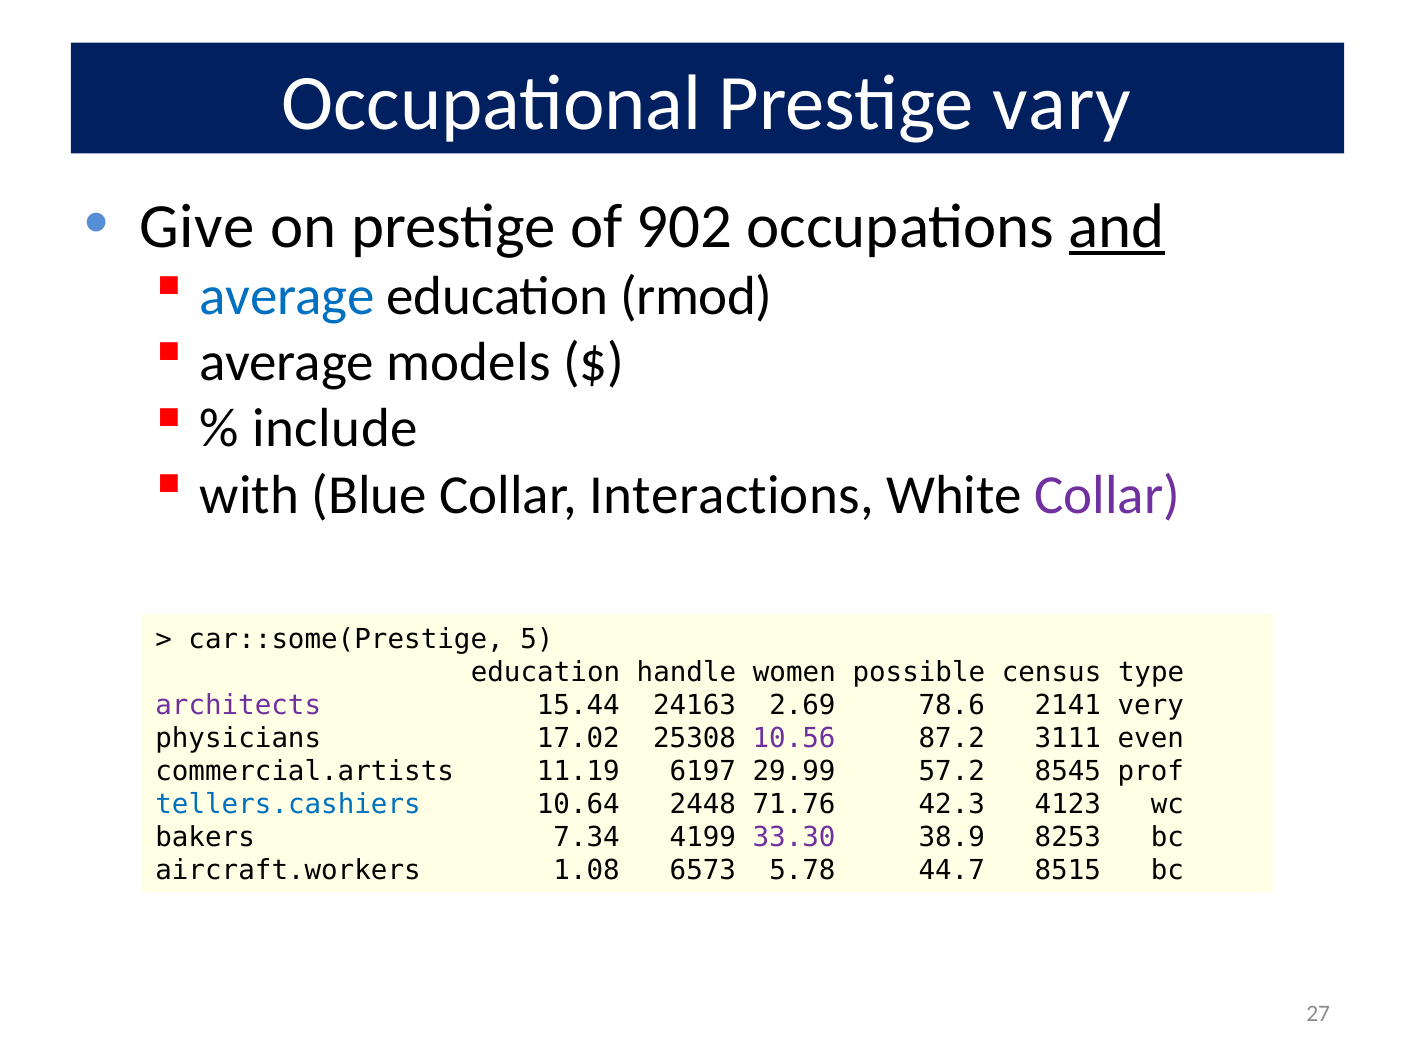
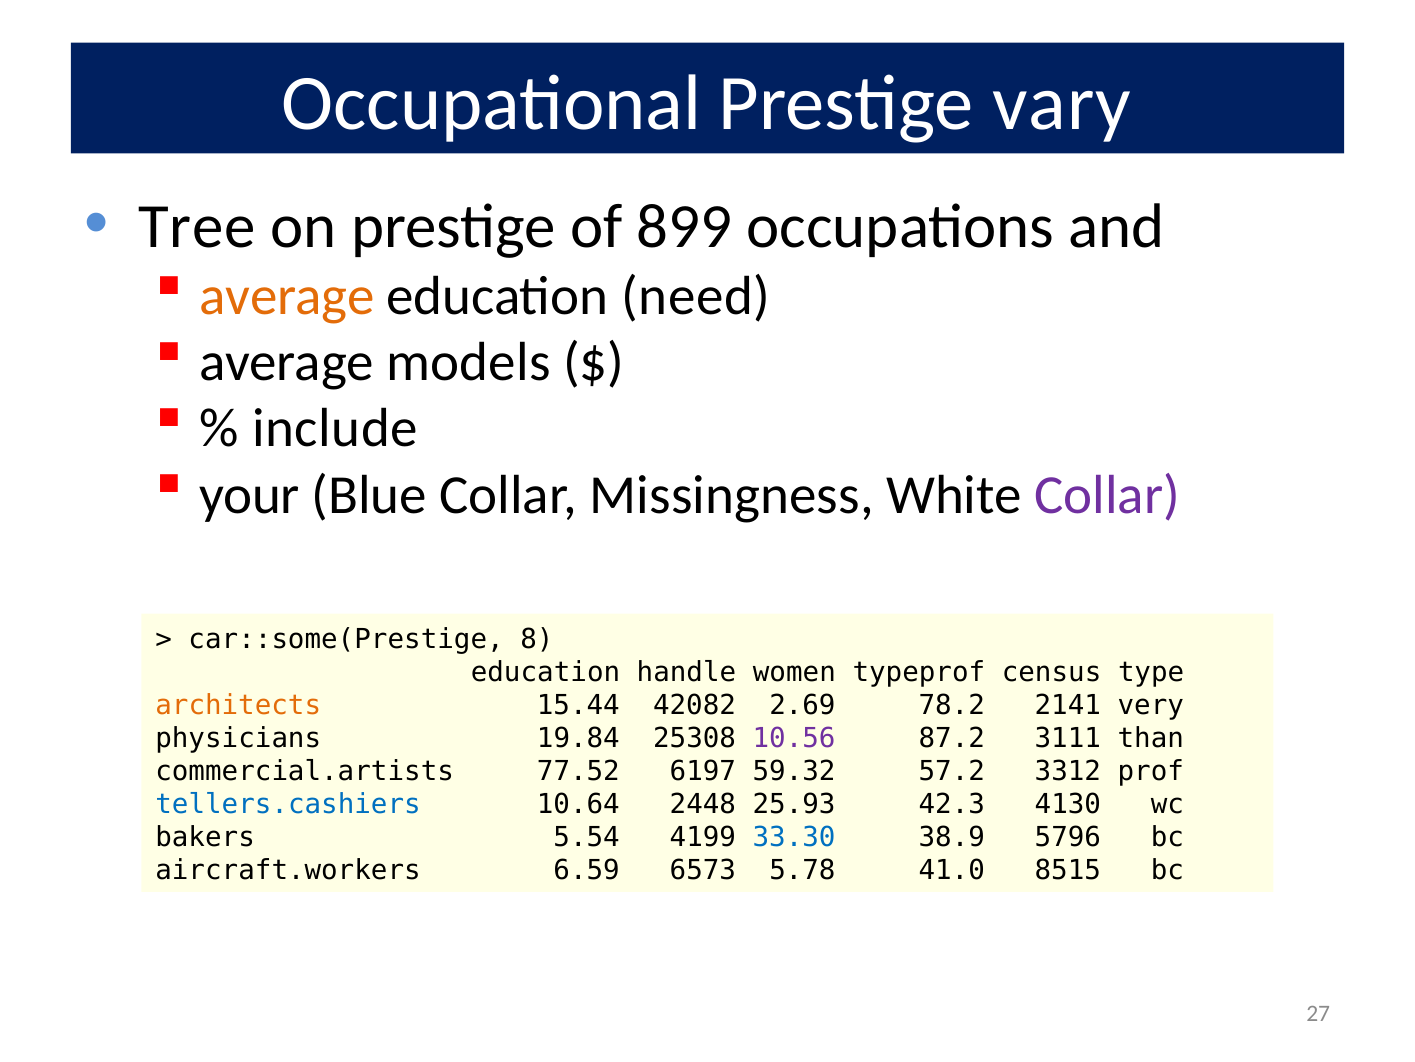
Give: Give -> Tree
902: 902 -> 899
and underline: present -> none
average at (287, 296) colour: blue -> orange
rmod: rmod -> need
with: with -> your
Interactions: Interactions -> Missingness
5: 5 -> 8
possible: possible -> typeprof
architects colour: purple -> orange
24163: 24163 -> 42082
78.6: 78.6 -> 78.2
17.02: 17.02 -> 19.84
even: even -> than
11.19: 11.19 -> 77.52
29.99: 29.99 -> 59.32
8545: 8545 -> 3312
71.76: 71.76 -> 25.93
4123: 4123 -> 4130
7.34: 7.34 -> 5.54
33.30 colour: purple -> blue
8253: 8253 -> 5796
1.08: 1.08 -> 6.59
44.7: 44.7 -> 41.0
